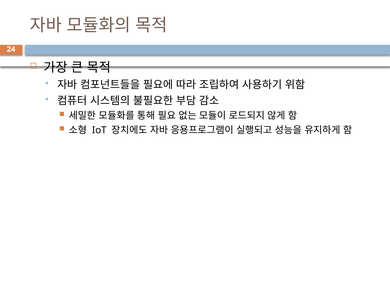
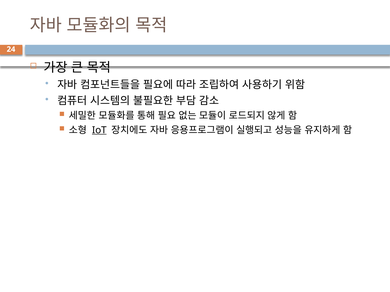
IoT underline: none -> present
